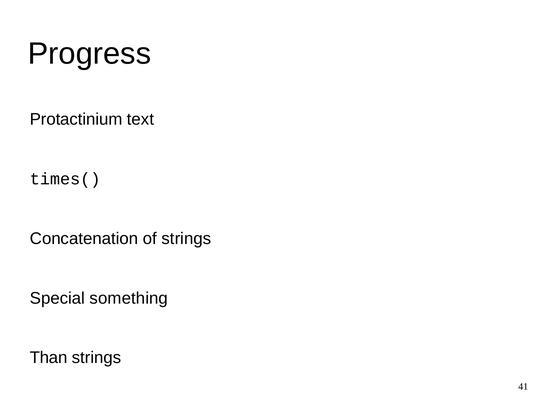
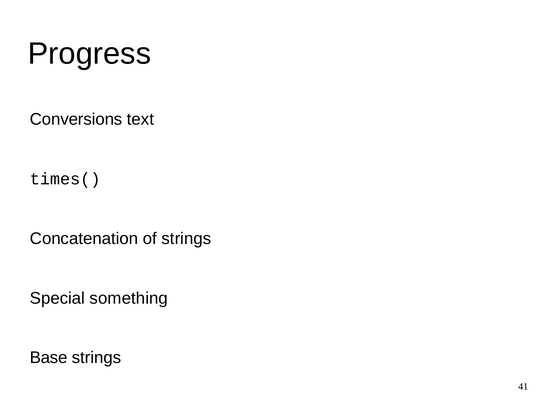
Protactinium: Protactinium -> Conversions
Than: Than -> Base
